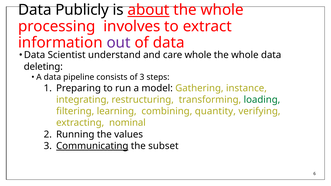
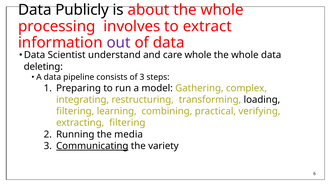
about underline: present -> none
instance: instance -> complex
loading colour: green -> black
quantity: quantity -> practical
extracting nominal: nominal -> filtering
values: values -> media
subset: subset -> variety
